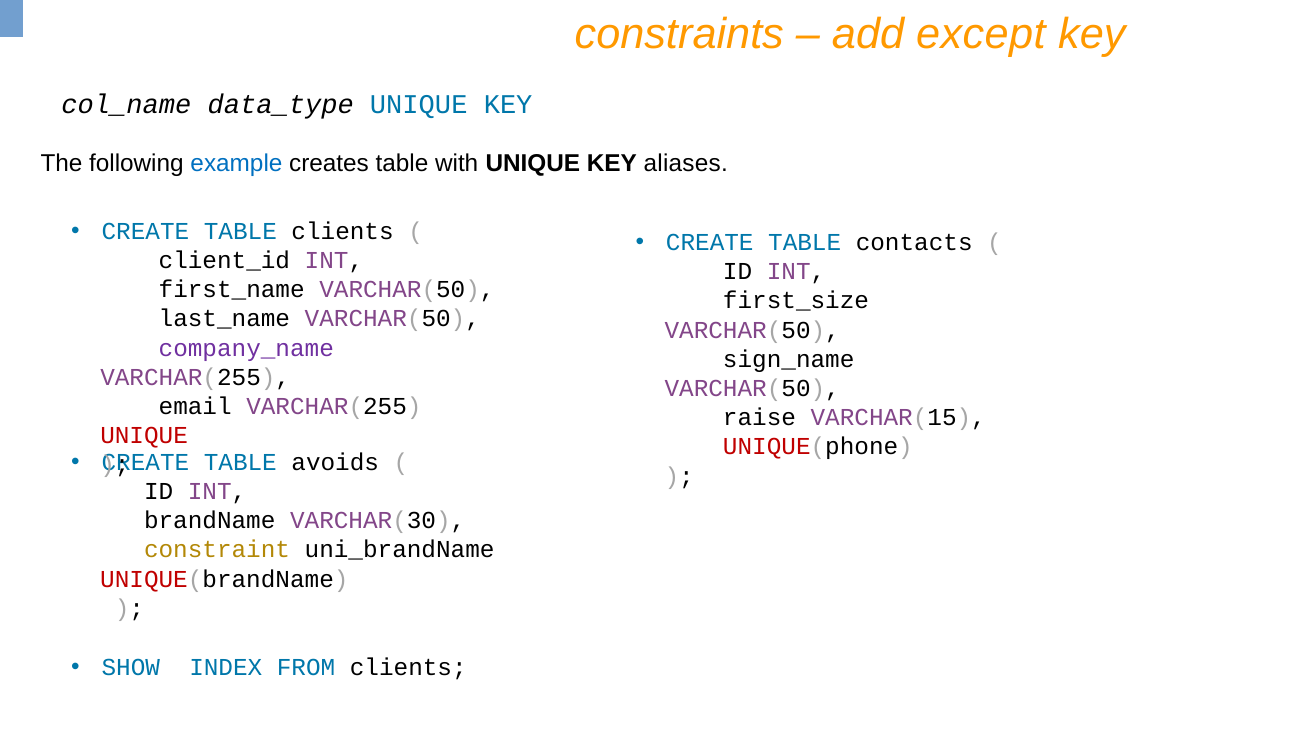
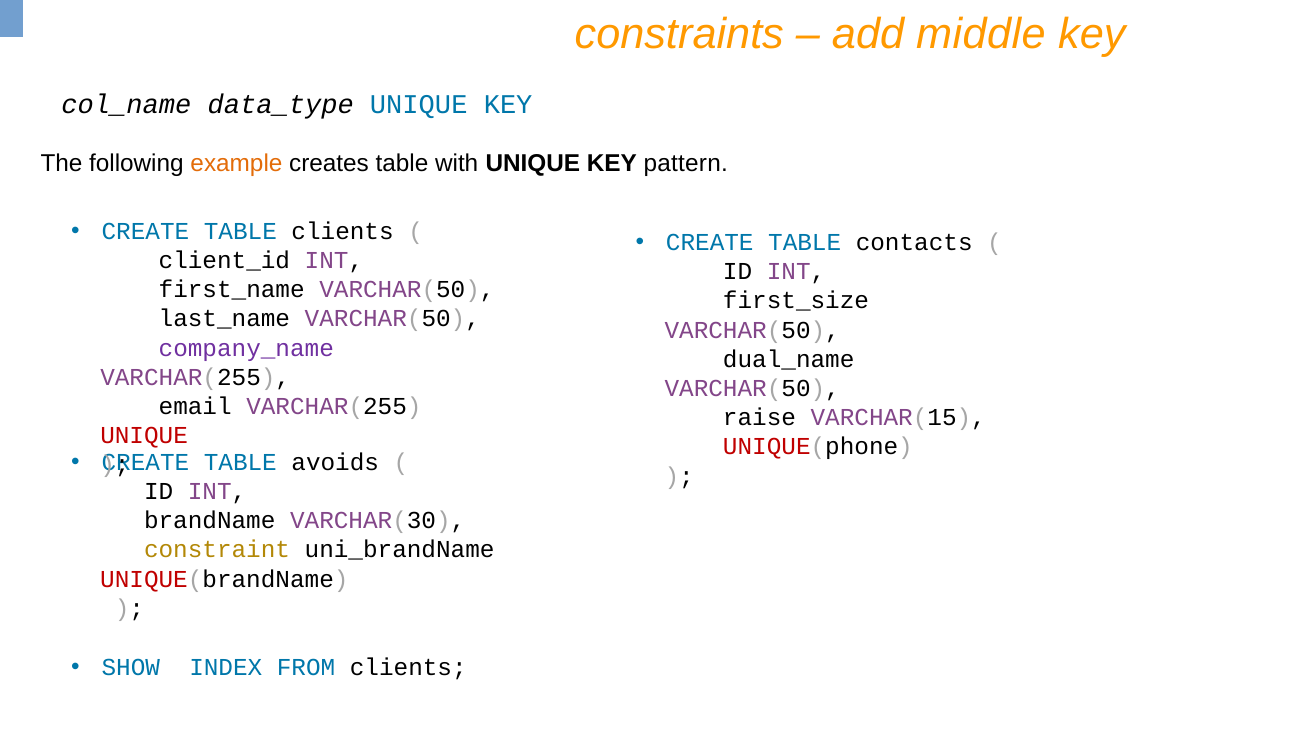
except: except -> middle
example colour: blue -> orange
aliases: aliases -> pattern
sign_name: sign_name -> dual_name
